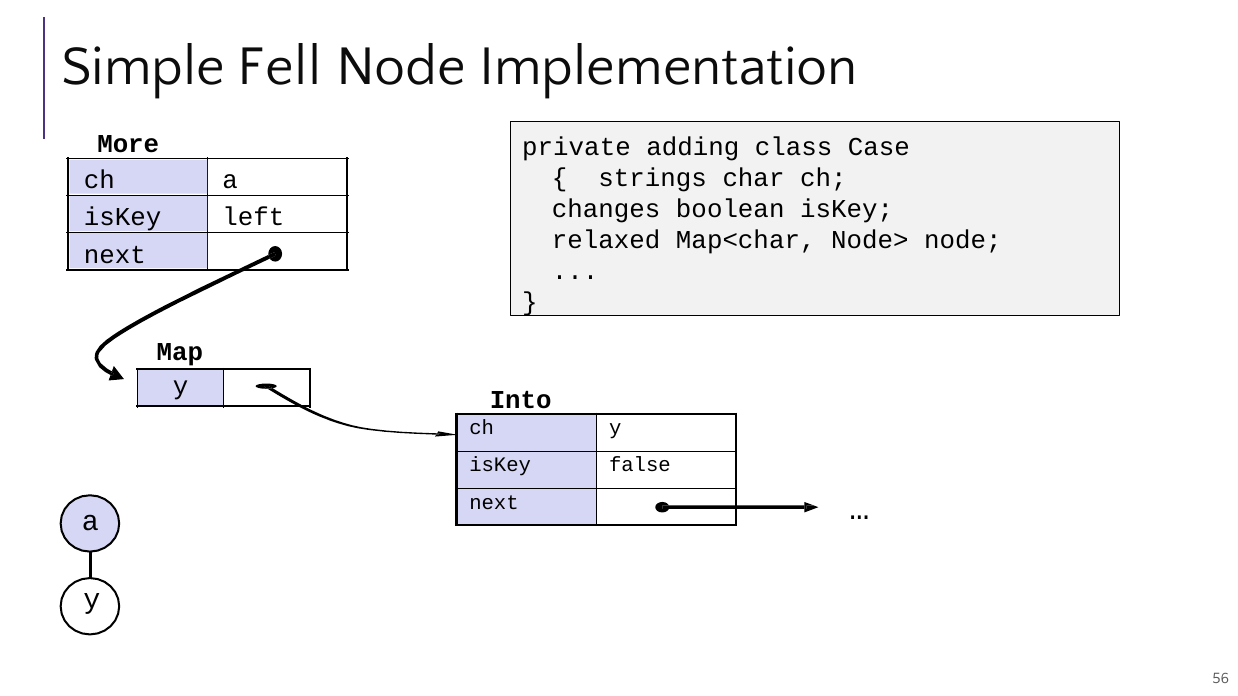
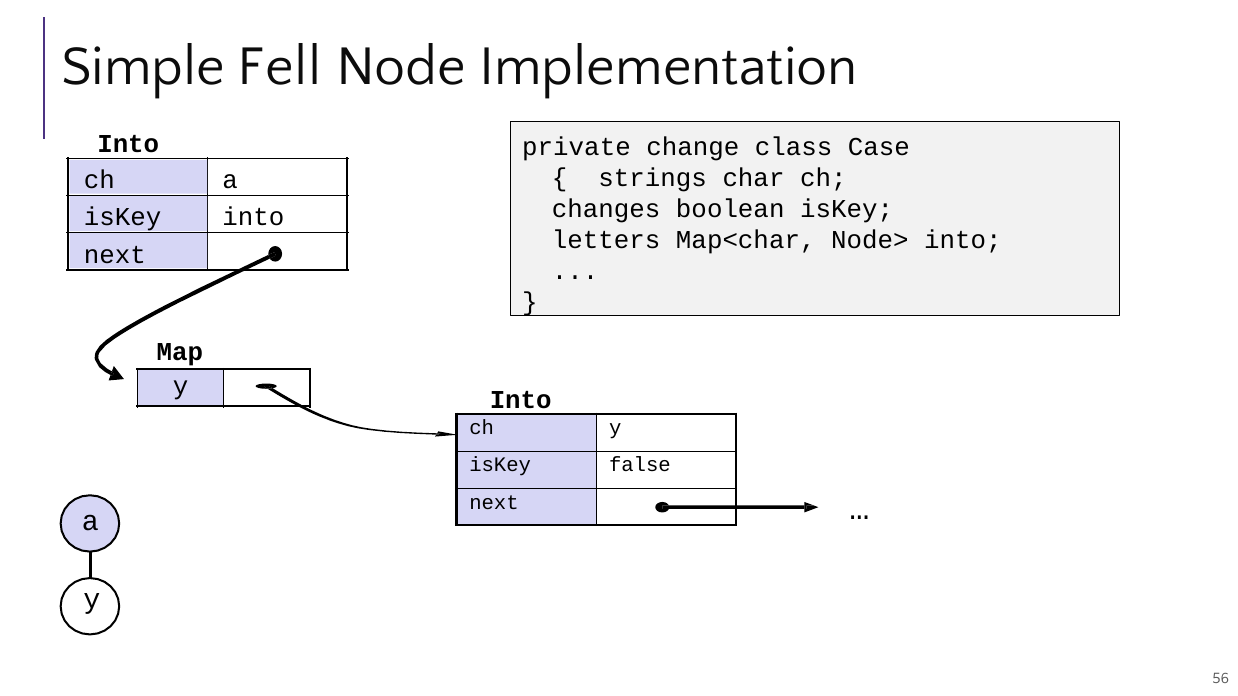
More at (128, 144): More -> Into
adding: adding -> change
isKey left: left -> into
relaxed: relaxed -> letters
Node> node: node -> into
